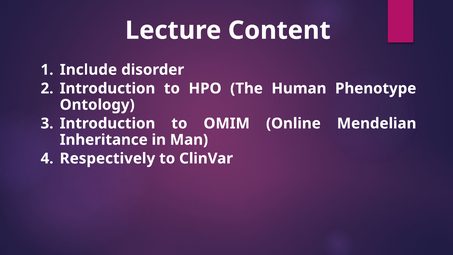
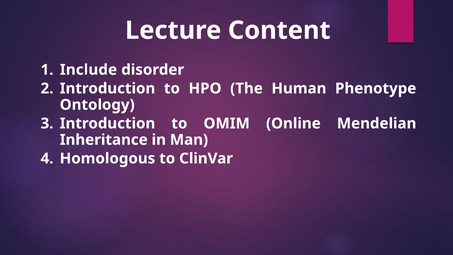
Respectively: Respectively -> Homologous
